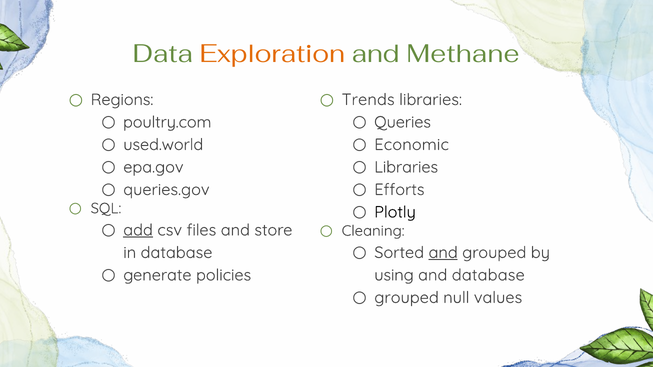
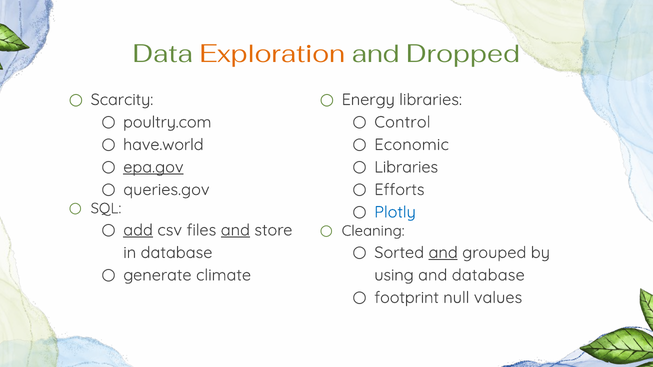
Methane: Methane -> Dropped
Regions: Regions -> Scarcity
Trends: Trends -> Energy
Queries: Queries -> Control
used.world: used.world -> have.world
epa.gov underline: none -> present
Plotly colour: black -> blue
and at (235, 230) underline: none -> present
policies: policies -> climate
grouped at (407, 298): grouped -> footprint
